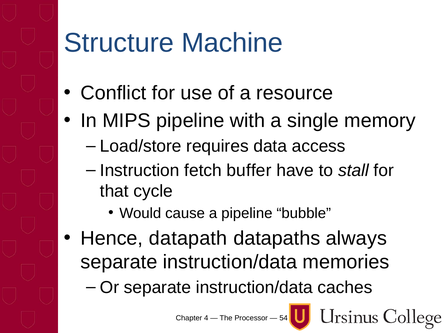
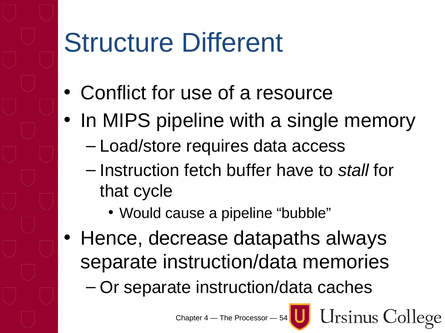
Machine: Machine -> Different
datapath: datapath -> decrease
